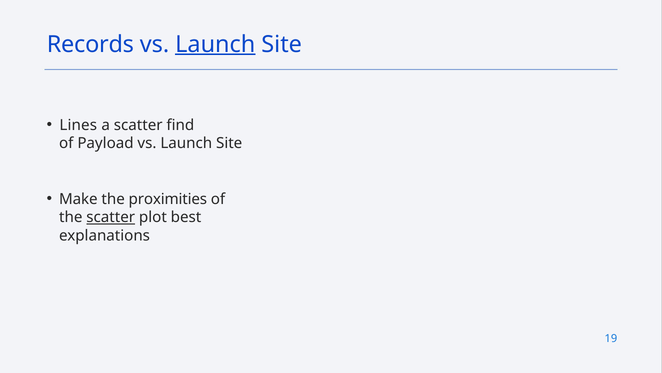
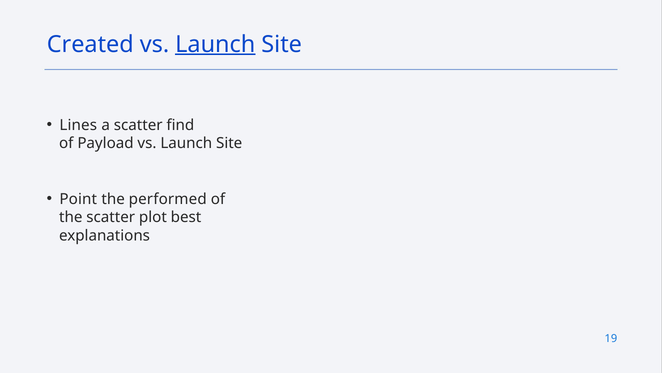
Records: Records -> Created
Make: Make -> Point
proximities: proximities -> performed
scatter at (111, 217) underline: present -> none
